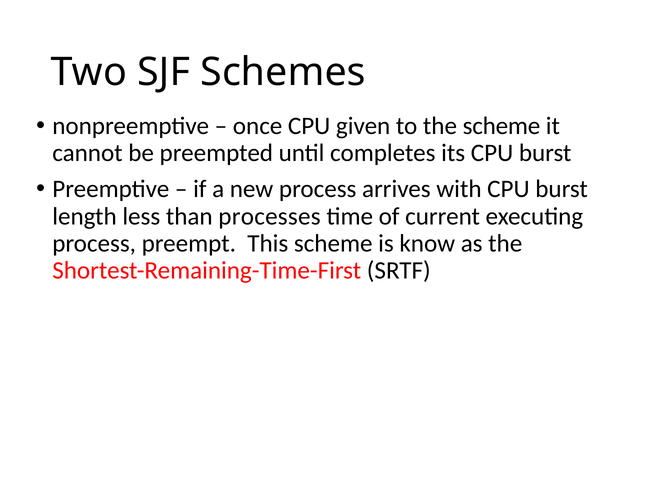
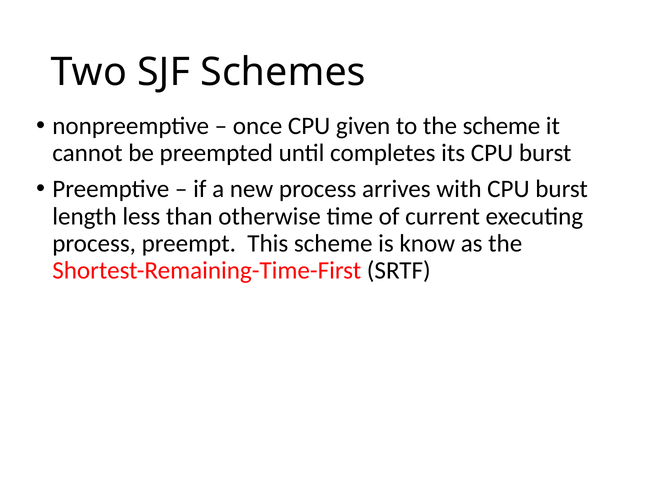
processes: processes -> otherwise
